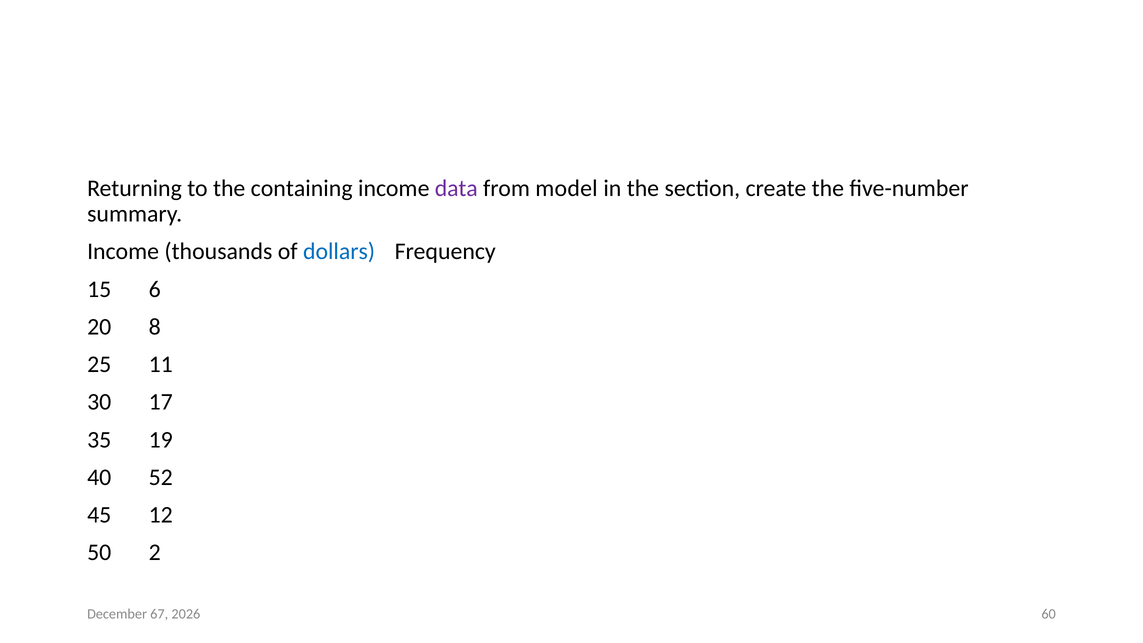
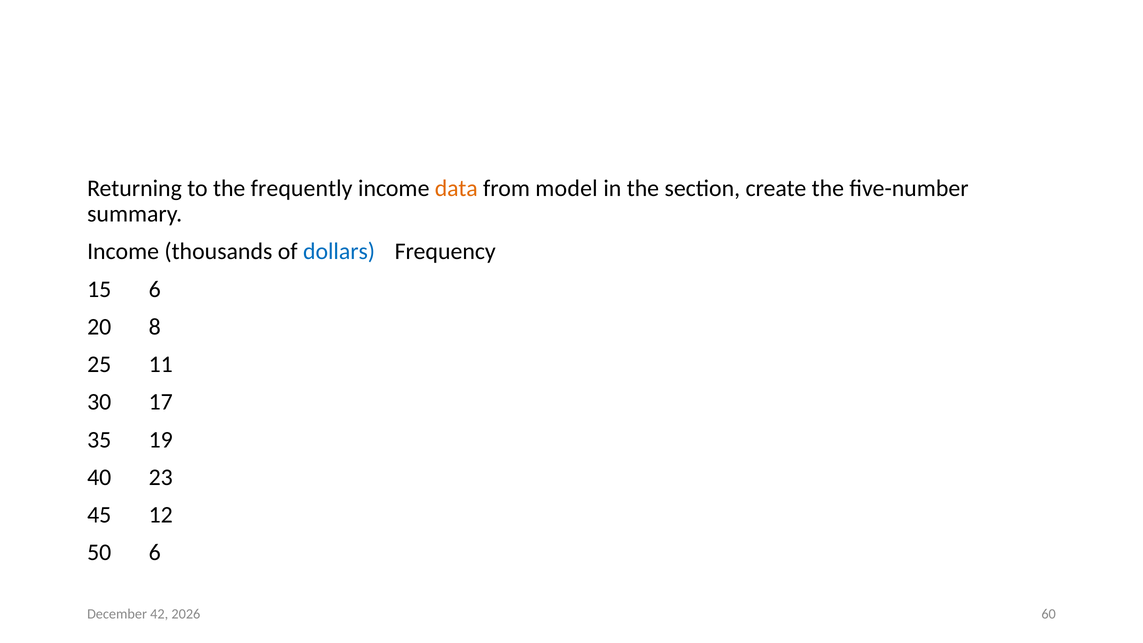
containing: containing -> frequently
data colour: purple -> orange
52: 52 -> 23
50 2: 2 -> 6
67: 67 -> 42
